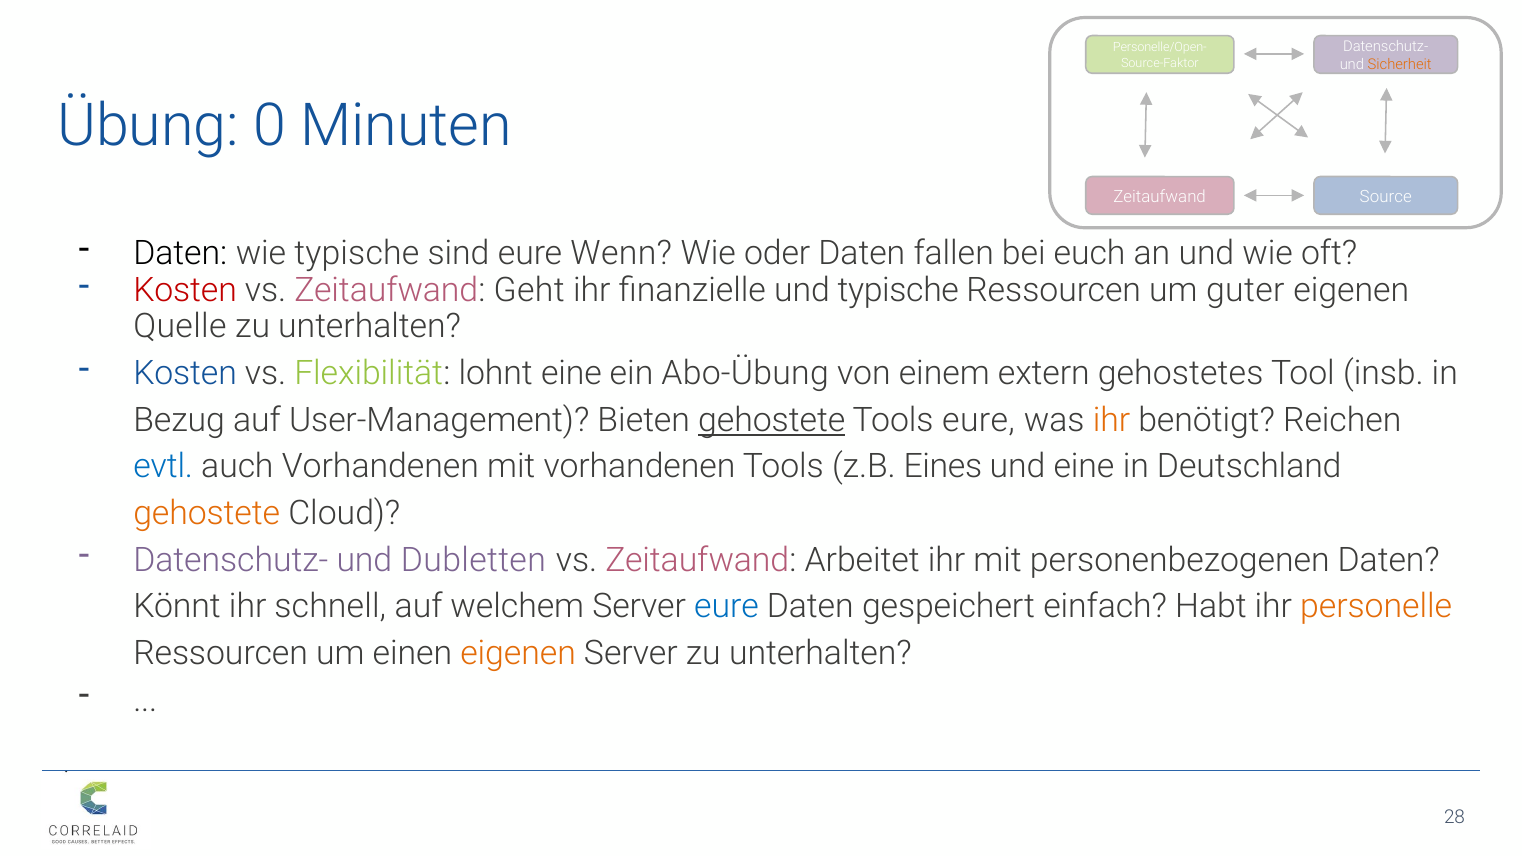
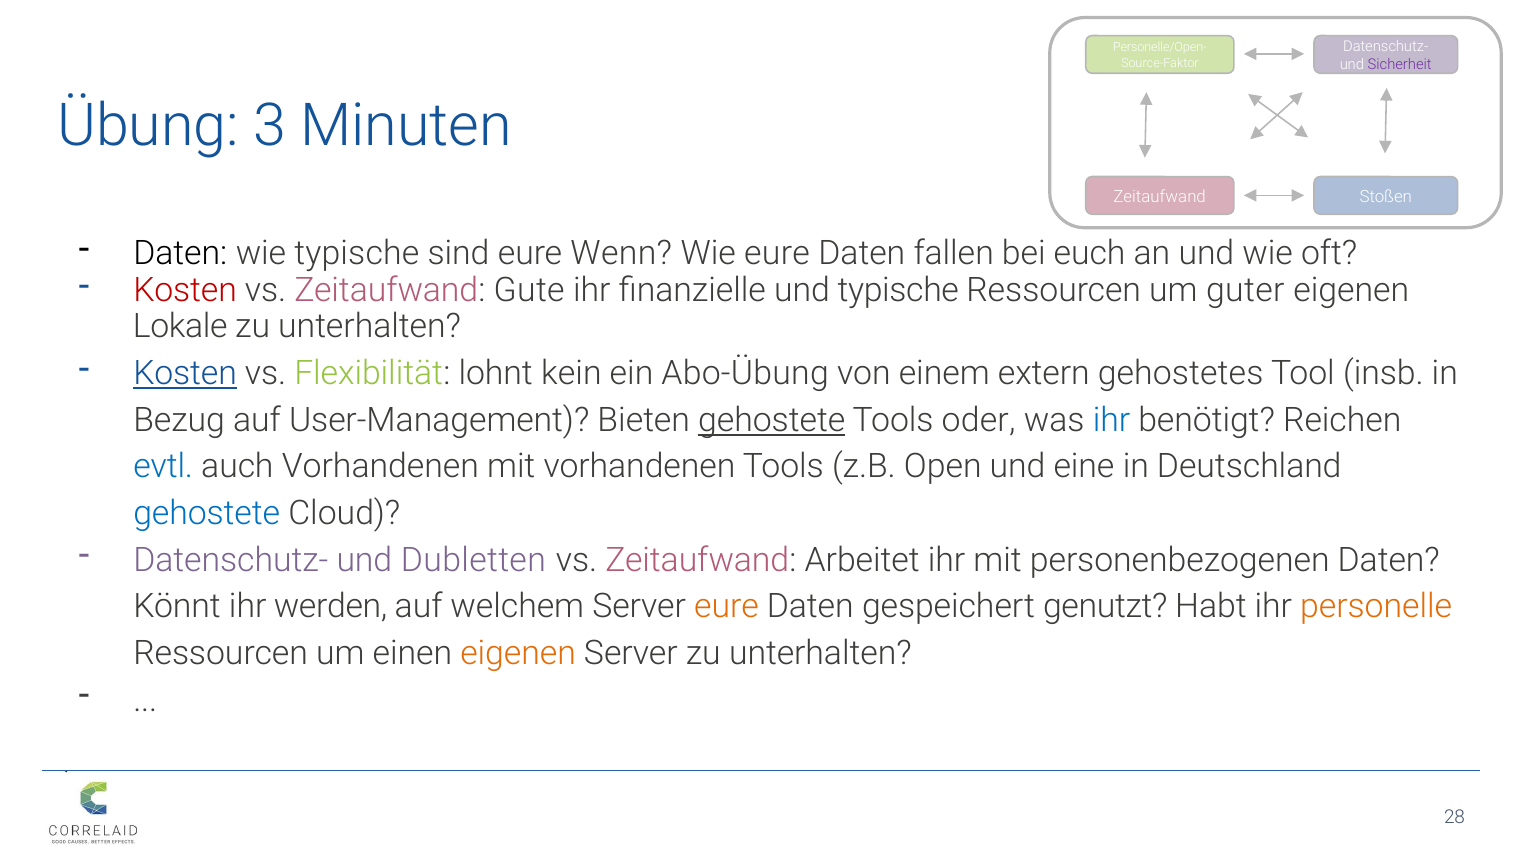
Sicherheit colour: orange -> purple
0: 0 -> 3
Source: Source -> Stoßen
Wie oder: oder -> eure
Geht: Geht -> Gute
Quelle: Quelle -> Lokale
Kosten at (185, 374) underline: none -> present
lohnt eine: eine -> kein
Tools eure: eure -> oder
ihr at (1111, 420) colour: orange -> blue
Eines: Eines -> Open
gehostete at (207, 514) colour: orange -> blue
schnell: schnell -> werden
eure at (726, 607) colour: blue -> orange
einfach: einfach -> genutzt
